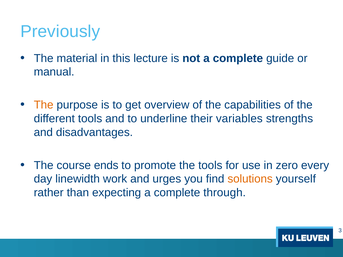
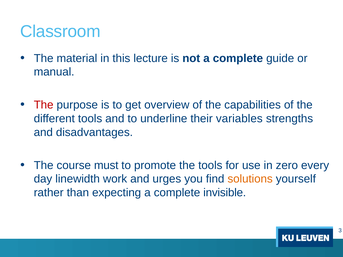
Previously: Previously -> Classroom
The at (44, 105) colour: orange -> red
ends: ends -> must
through: through -> invisible
